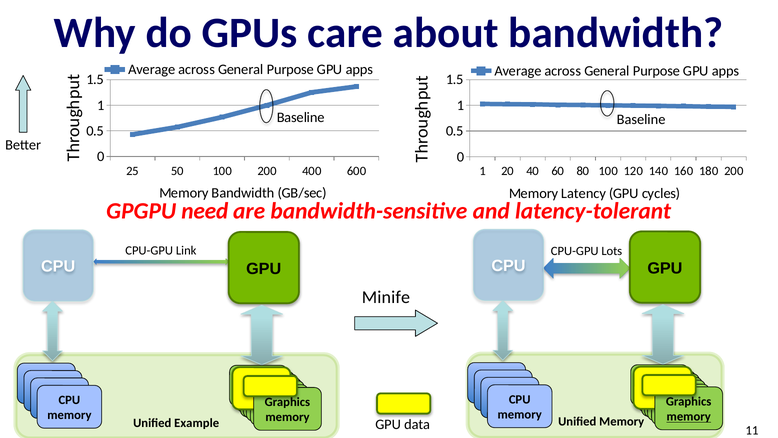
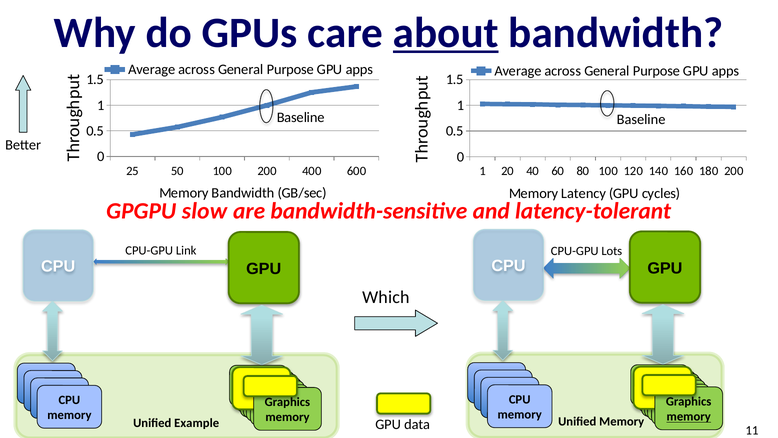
about underline: none -> present
need: need -> slow
Minife: Minife -> Which
